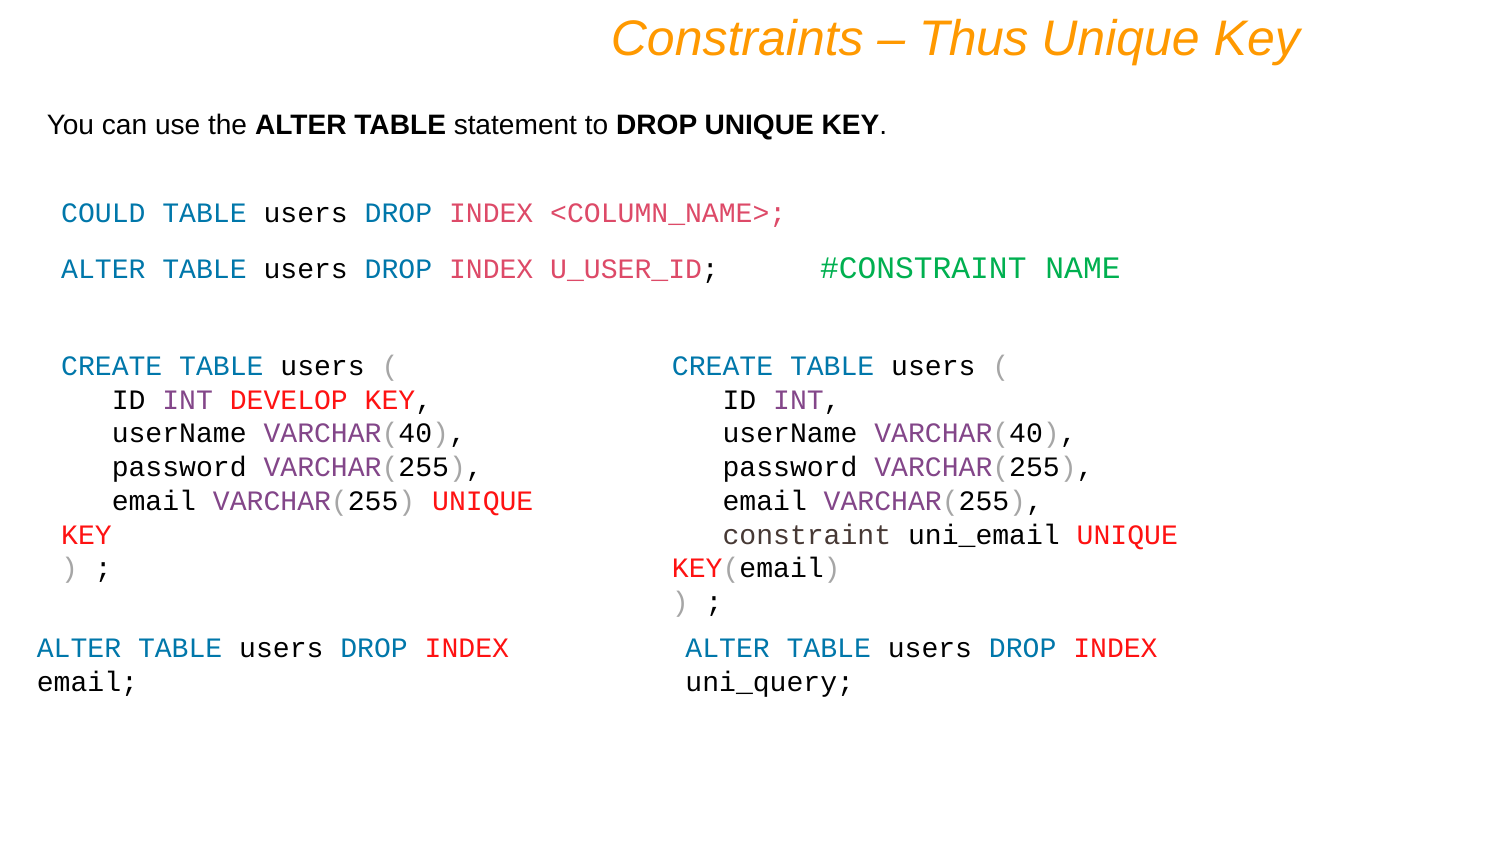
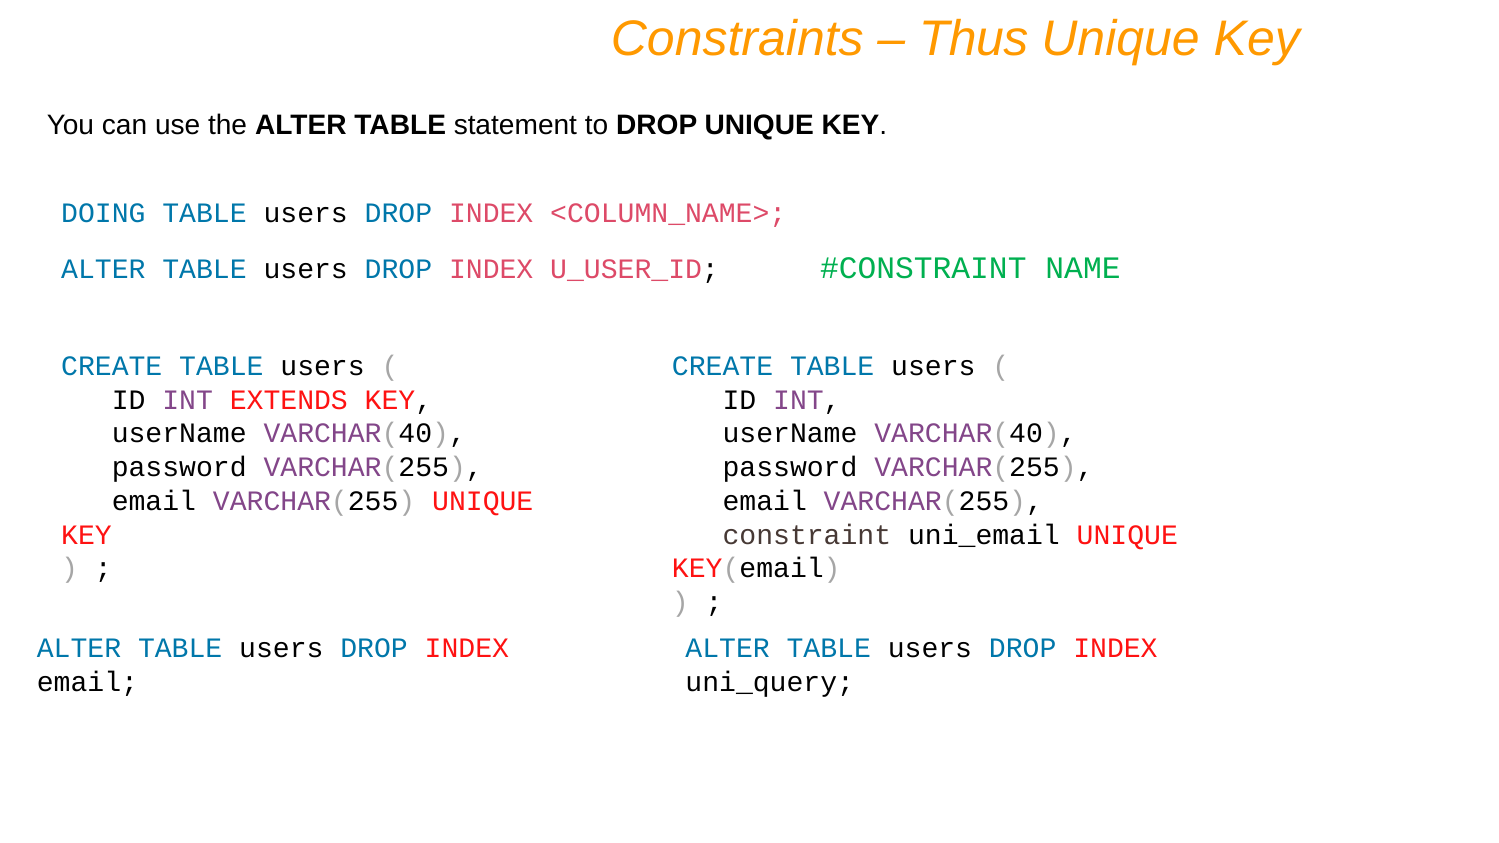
COULD: COULD -> DOING
DEVELOP: DEVELOP -> EXTENDS
